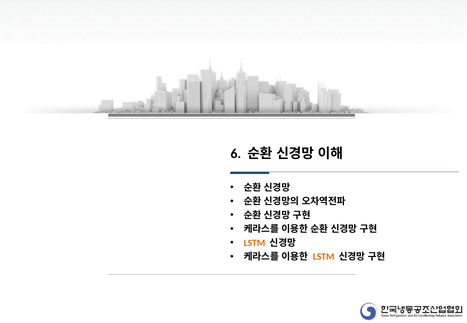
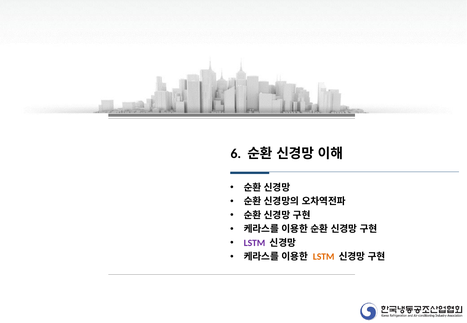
LSTM at (254, 243) colour: orange -> purple
